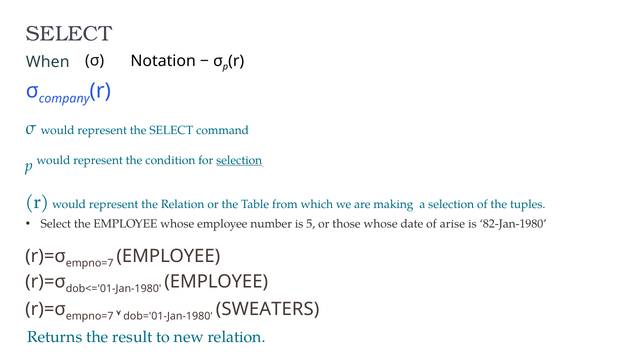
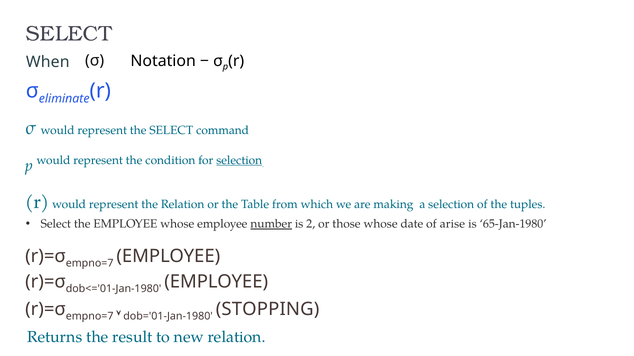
company: company -> eliminate
number underline: none -> present
5: 5 -> 2
82-Jan-1980: 82-Jan-1980 -> 65-Jan-1980
SWEATERS: SWEATERS -> STOPPING
